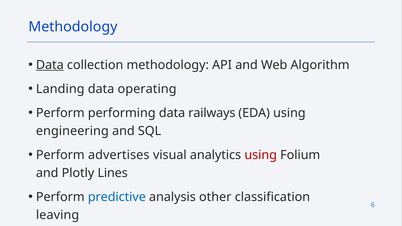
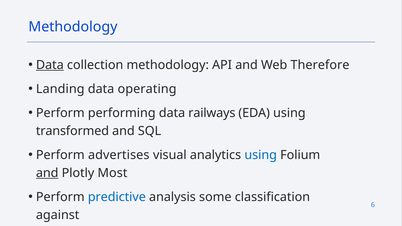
Algorithm: Algorithm -> Therefore
engineering: engineering -> transformed
using at (261, 155) colour: red -> blue
and at (47, 173) underline: none -> present
Lines: Lines -> Most
other: other -> some
leaving: leaving -> against
